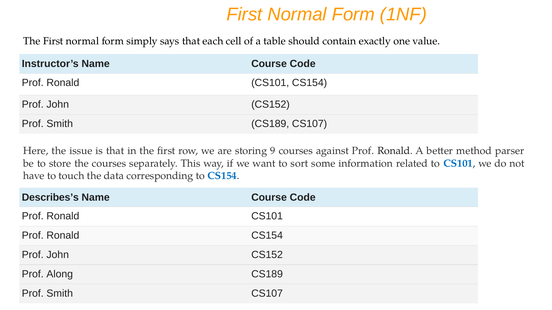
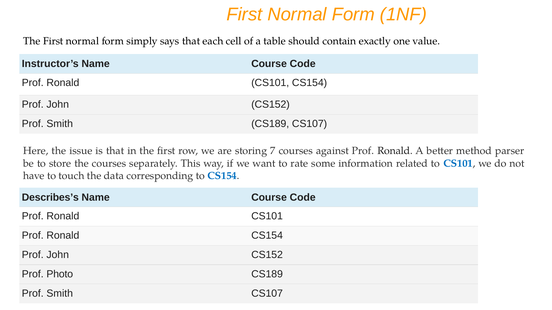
9: 9 -> 7
sort: sort -> rate
Along: Along -> Photo
